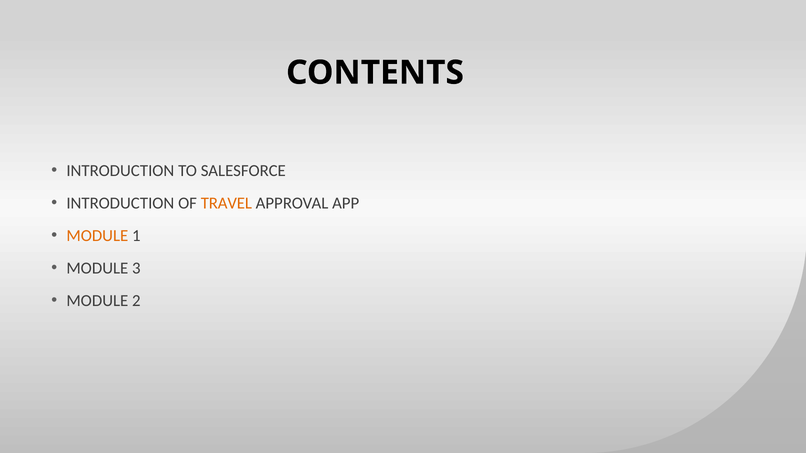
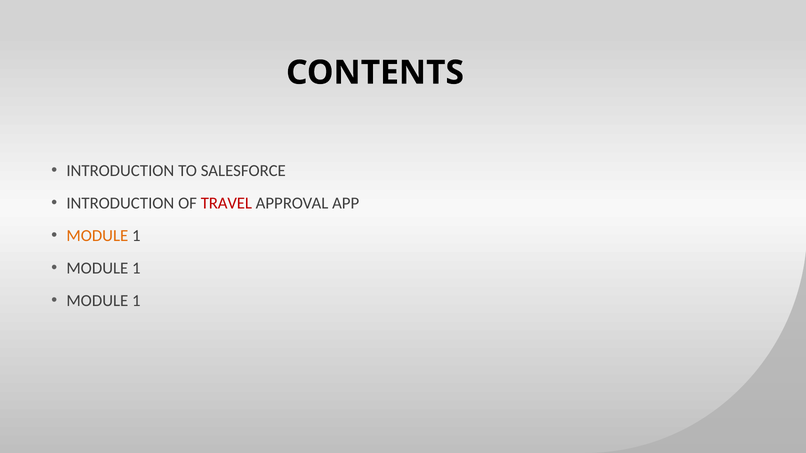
TRAVEL colour: orange -> red
3 at (136, 268): 3 -> 1
2 at (136, 301): 2 -> 1
